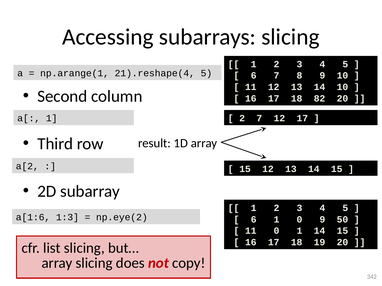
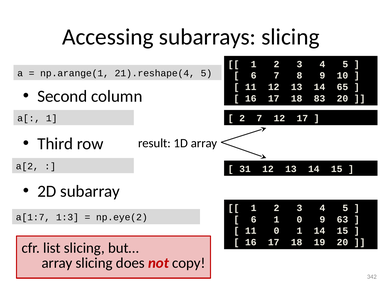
14 10: 10 -> 65
82: 82 -> 83
15 at (245, 169): 15 -> 31
a[1:6: a[1:6 -> a[1:7
50: 50 -> 63
